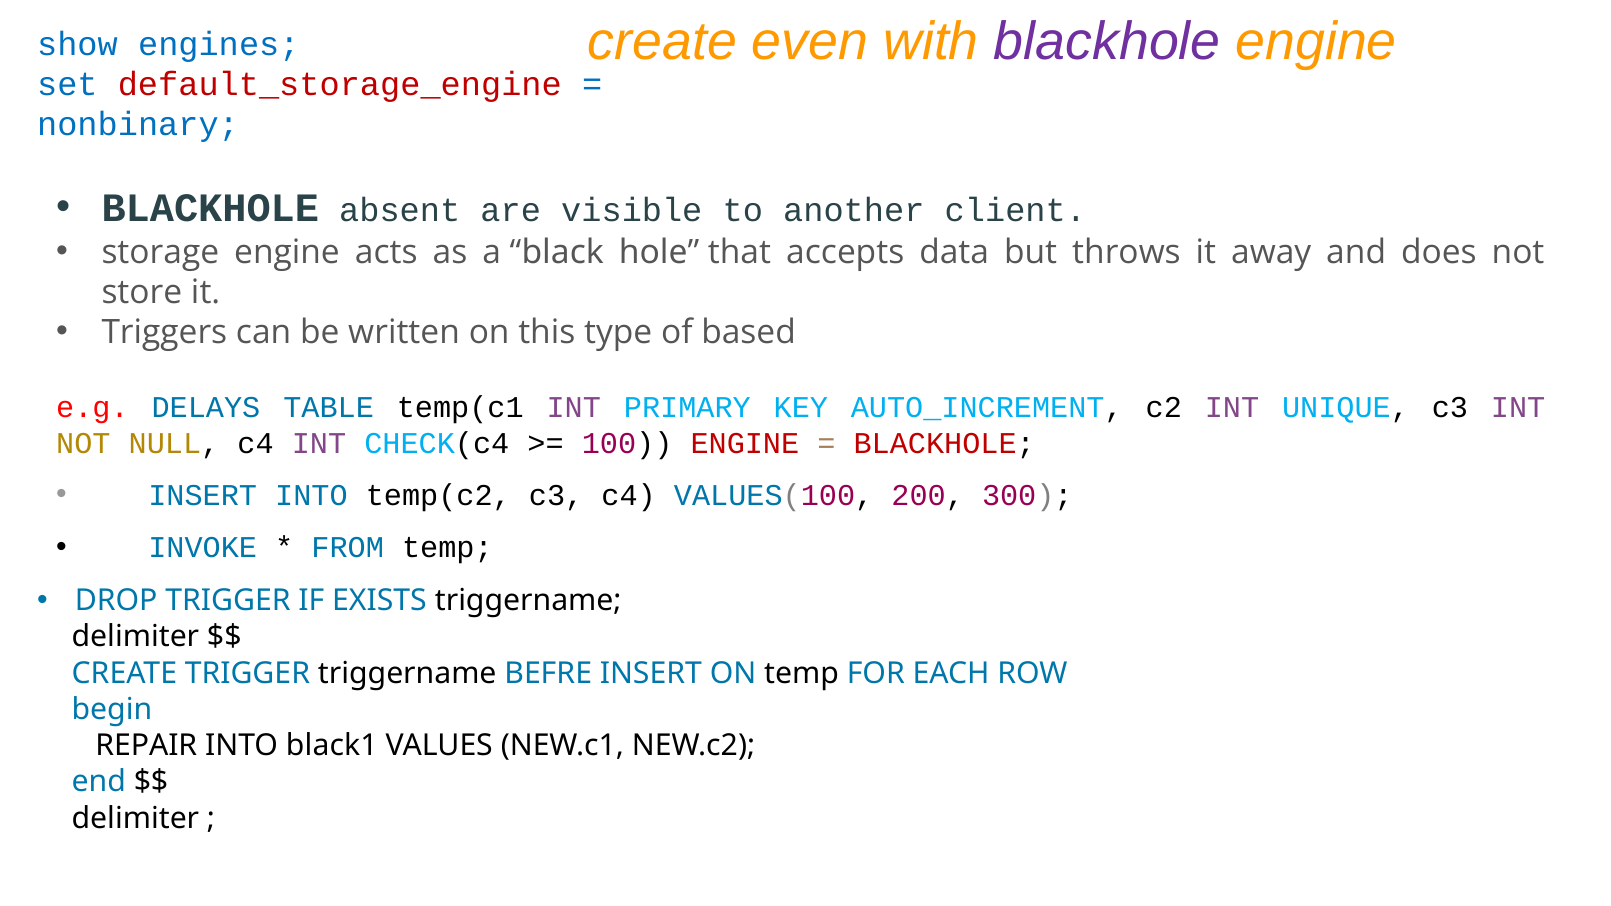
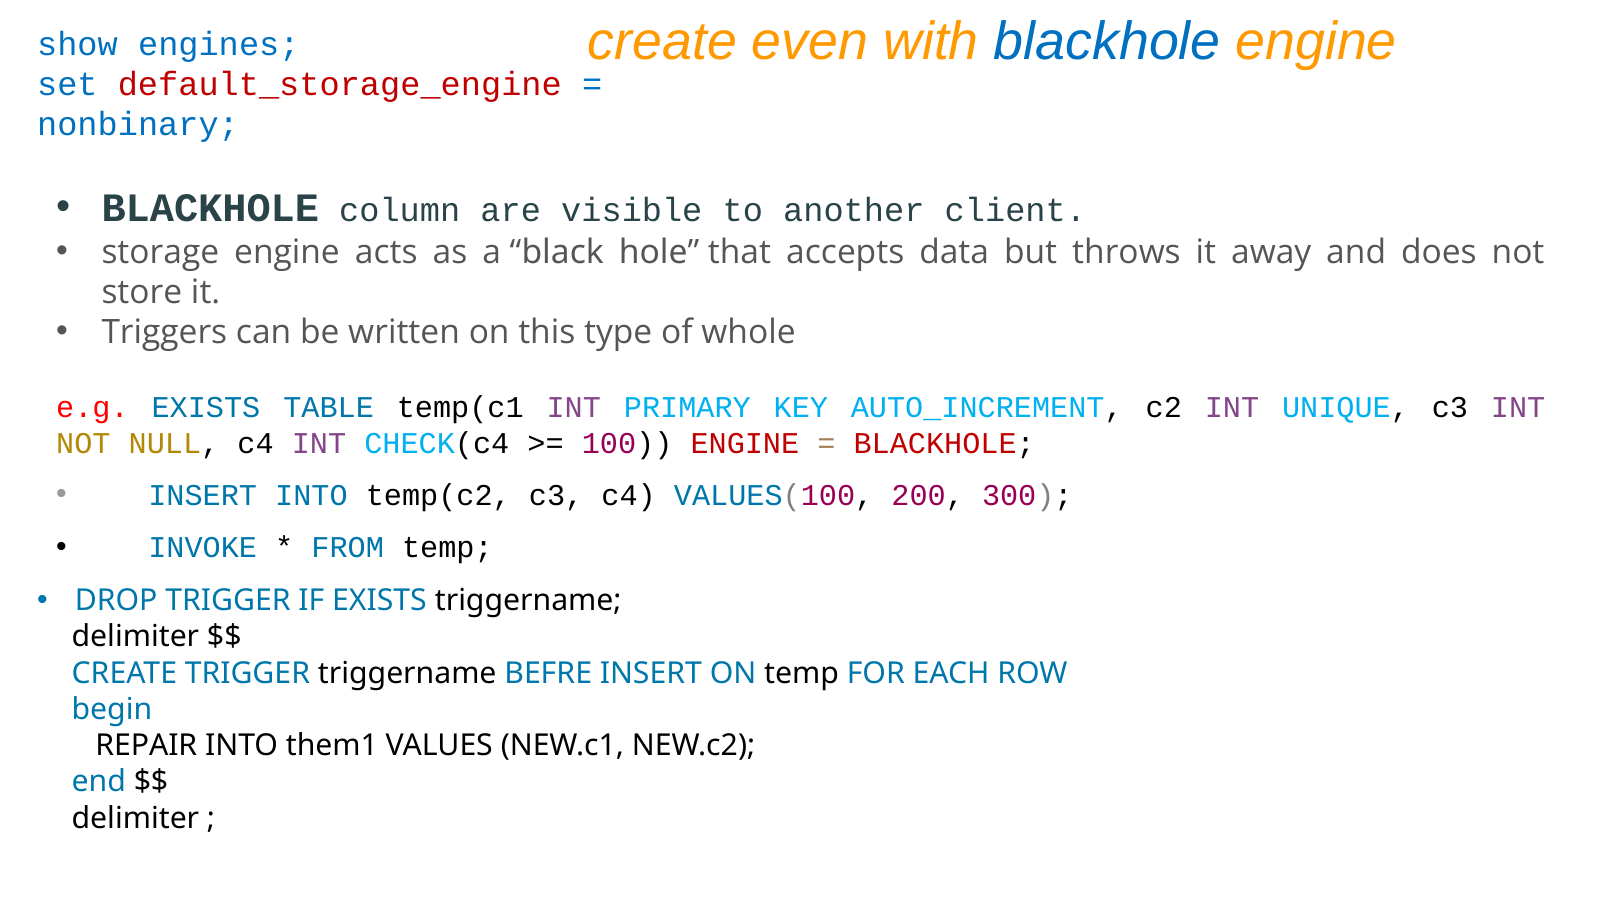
blackhole at (1107, 42) colour: purple -> blue
absent: absent -> column
based: based -> whole
e.g DELAYS: DELAYS -> EXISTS
black1: black1 -> them1
